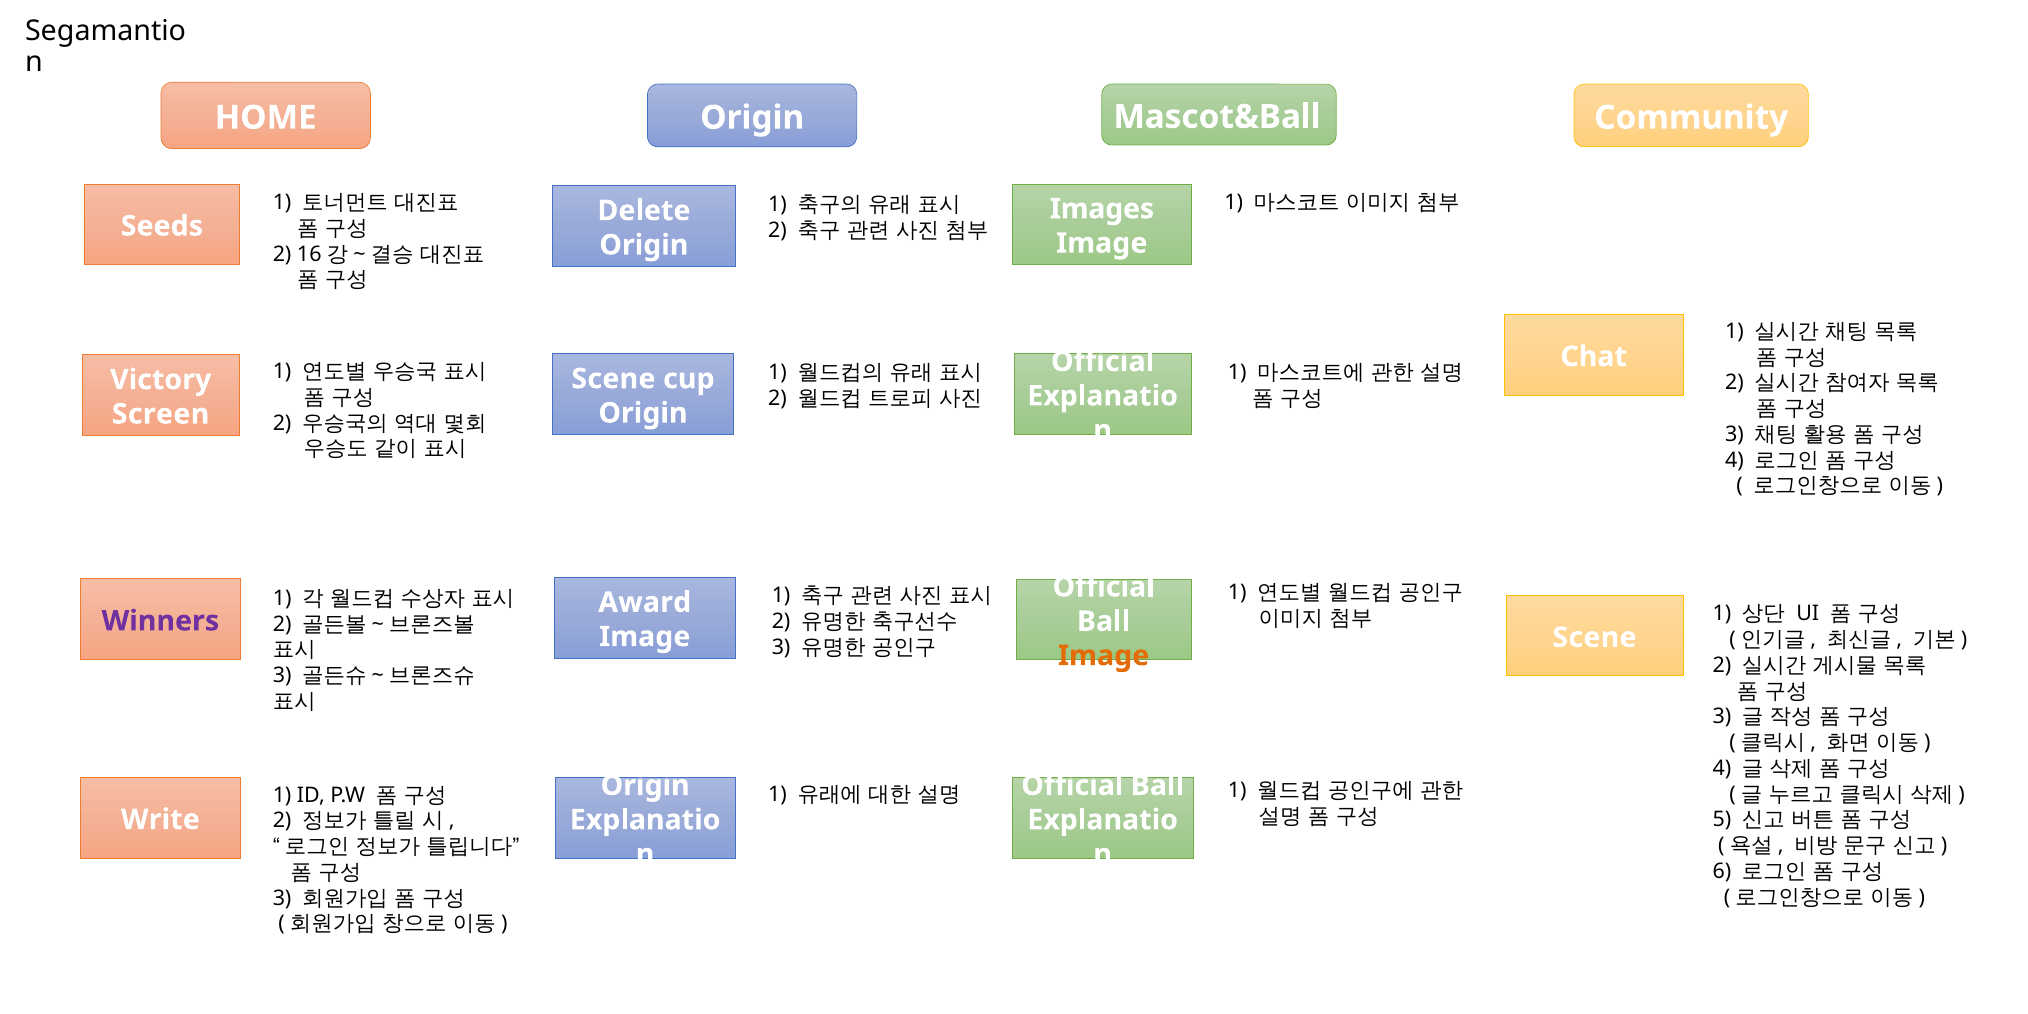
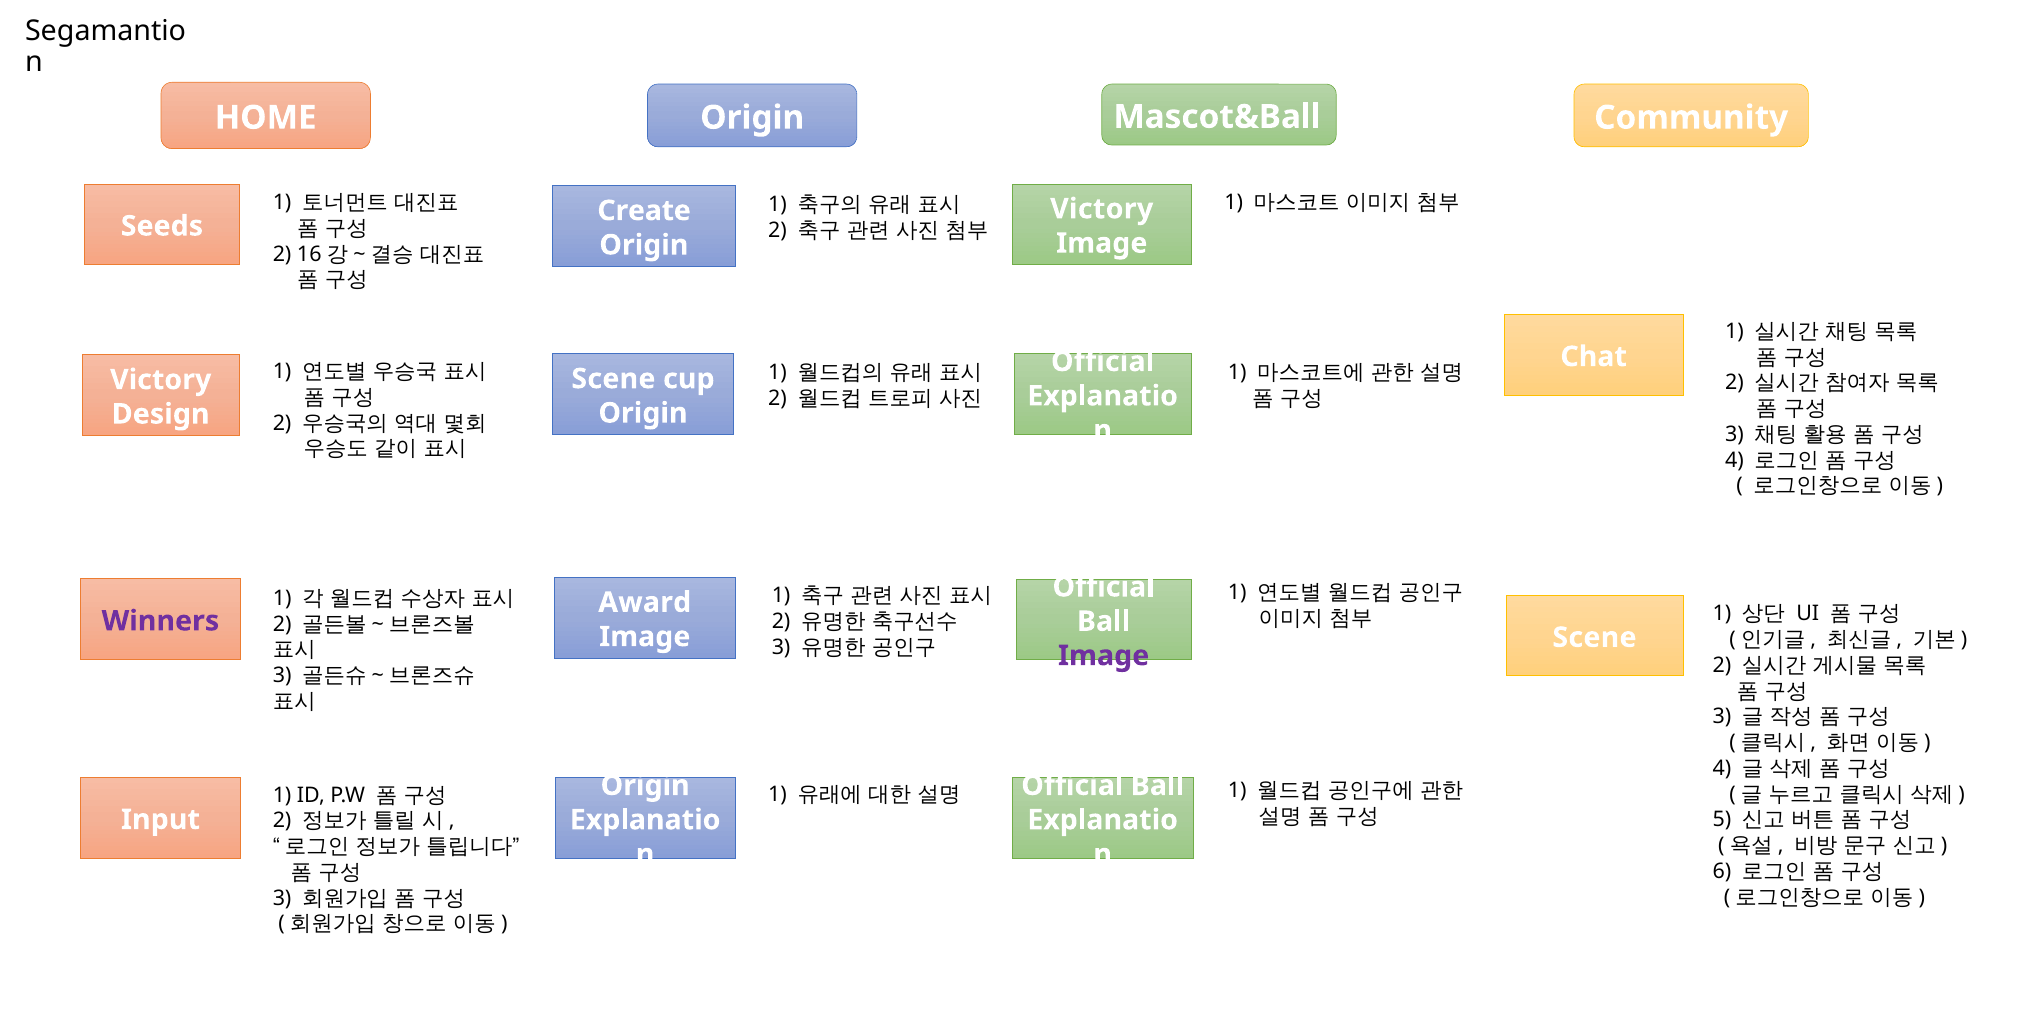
Images at (1102, 209): Images -> Victory
Delete: Delete -> Create
Screen: Screen -> Design
Image at (1104, 656) colour: orange -> purple
Write: Write -> Input
